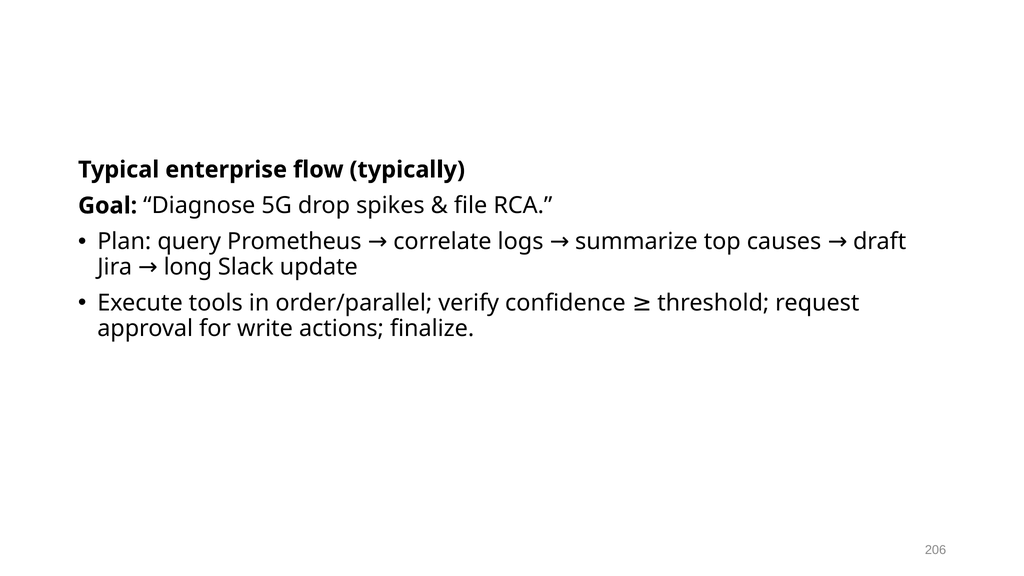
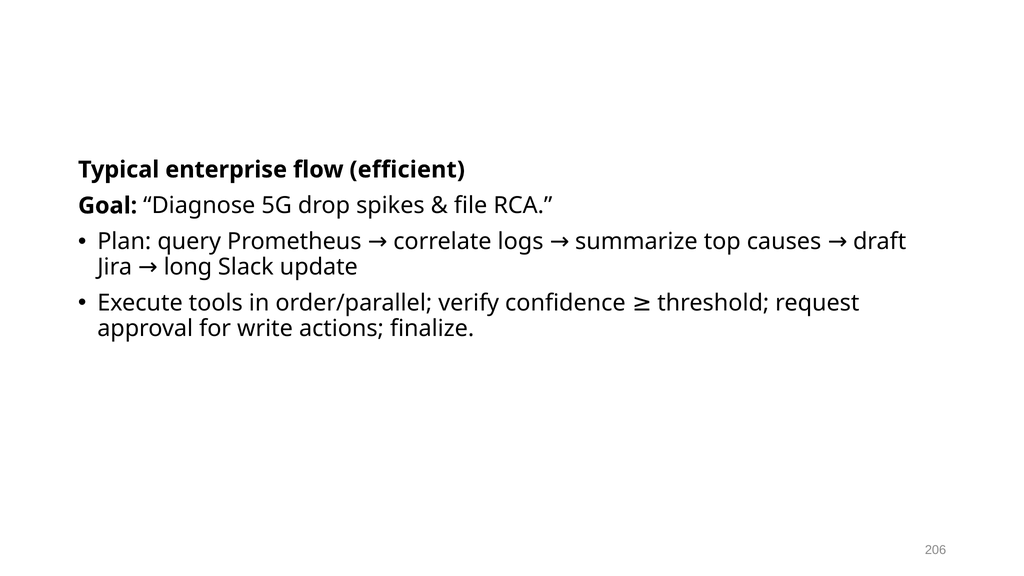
typically: typically -> efficient
